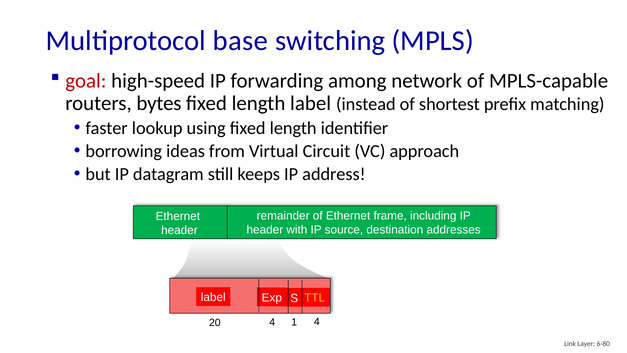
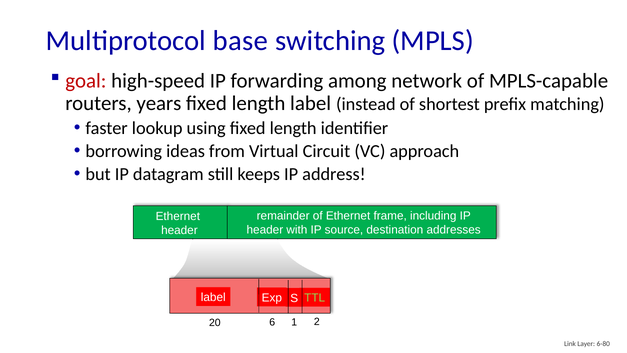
bytes: bytes -> years
TTL colour: yellow -> light green
20 4: 4 -> 6
1 4: 4 -> 2
